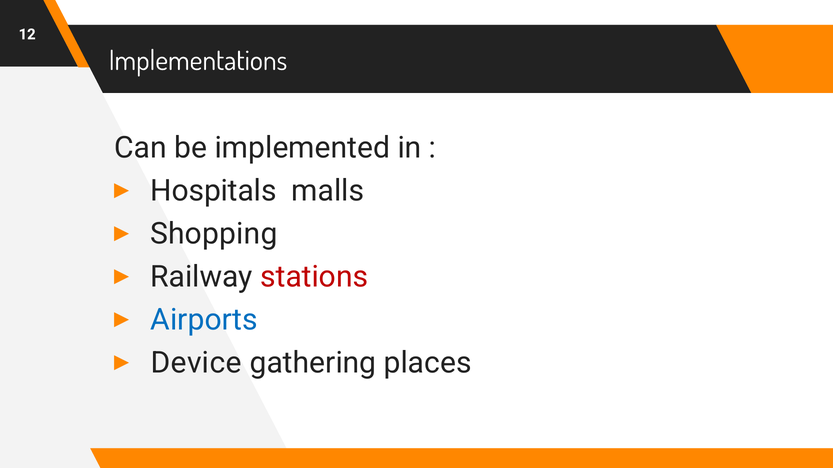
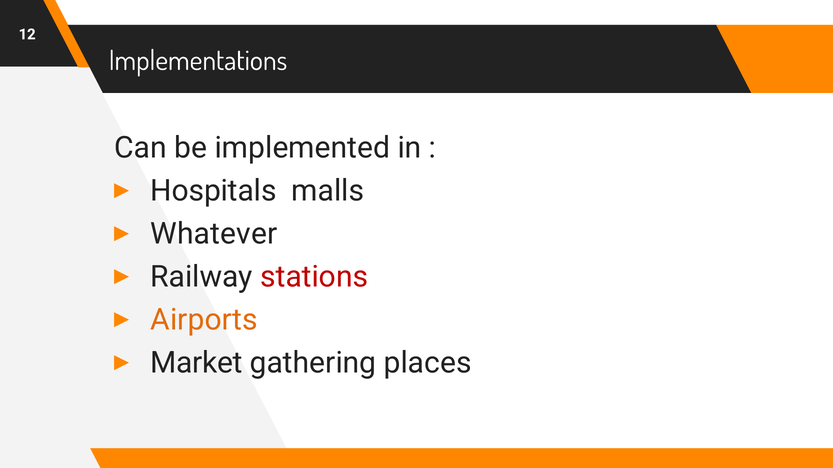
Shopping: Shopping -> Whatever
Airports colour: blue -> orange
Device: Device -> Market
